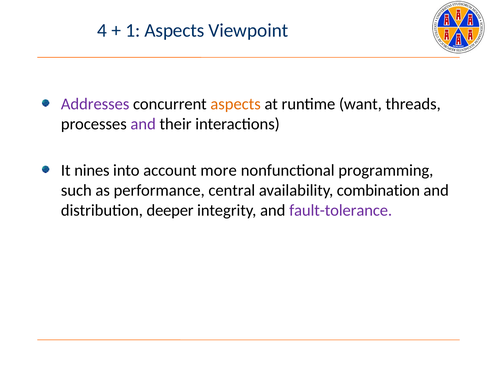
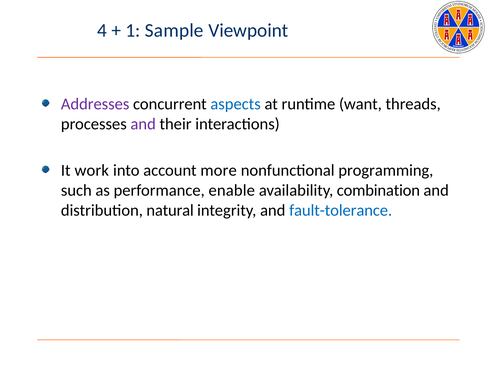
1 Aspects: Aspects -> Sample
aspects at (236, 104) colour: orange -> blue
nines: nines -> work
central: central -> enable
deeper: deeper -> natural
fault-tolerance colour: purple -> blue
